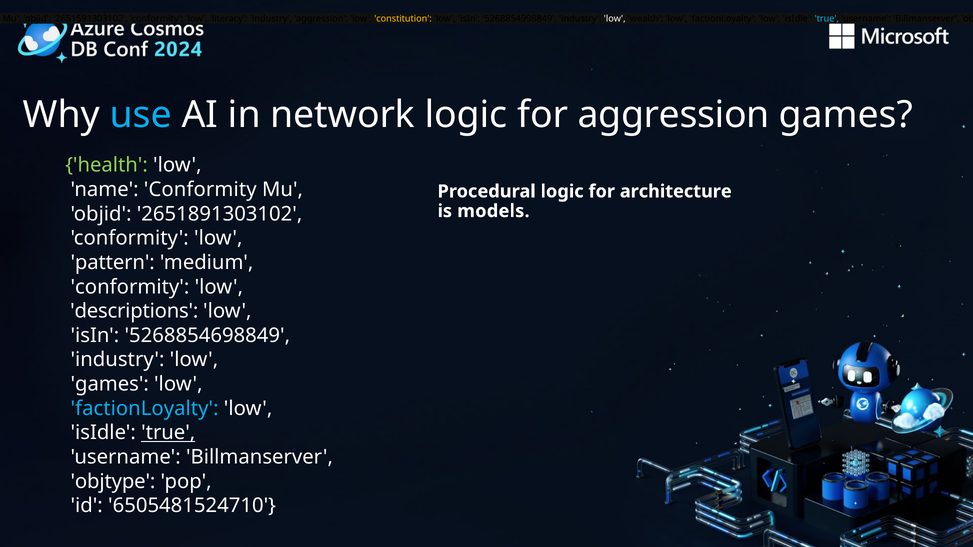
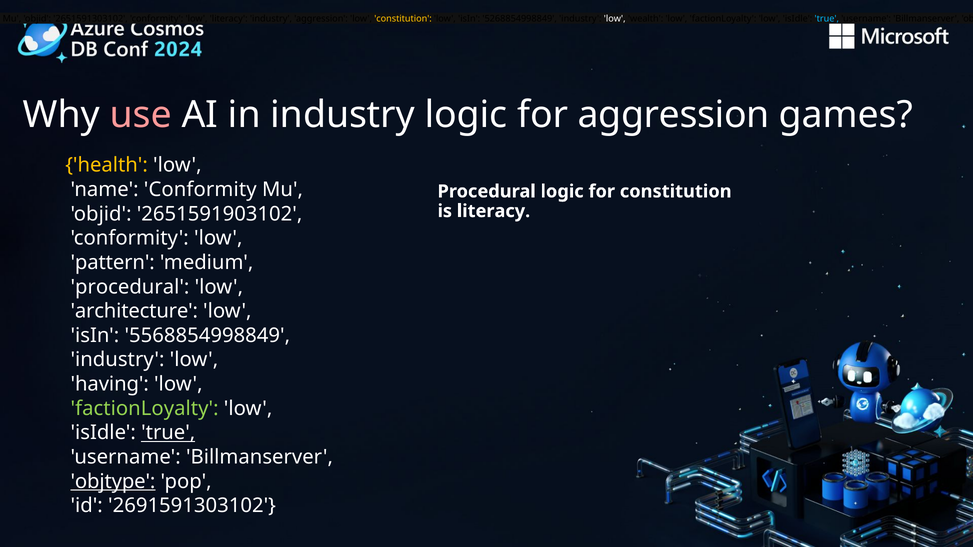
use colour: light blue -> pink
in network: network -> industry
health at (107, 165) colour: light green -> yellow
for architecture: architecture -> constitution
is models: models -> literacy
2651891303102: 2651891303102 -> 2651591903102
conformity at (130, 287): conformity -> procedural
descriptions: descriptions -> architecture
5268854698849: 5268854698849 -> 5568854998849
games at (110, 384): games -> having
factionLoyalty at (145, 409) colour: light blue -> light green
objtype at (113, 482) underline: none -> present
6505481524710: 6505481524710 -> 2691591303102
